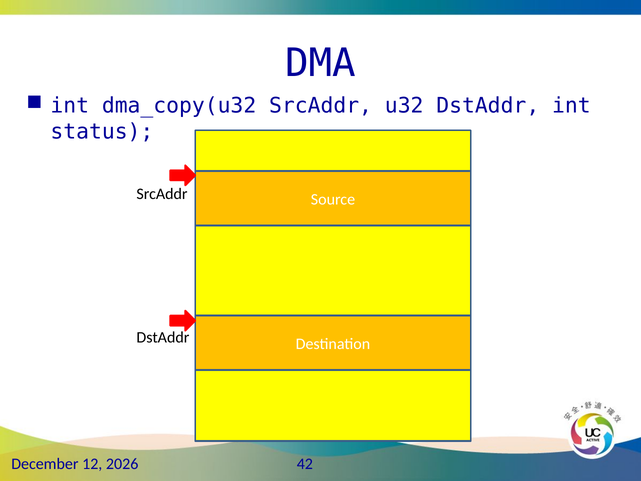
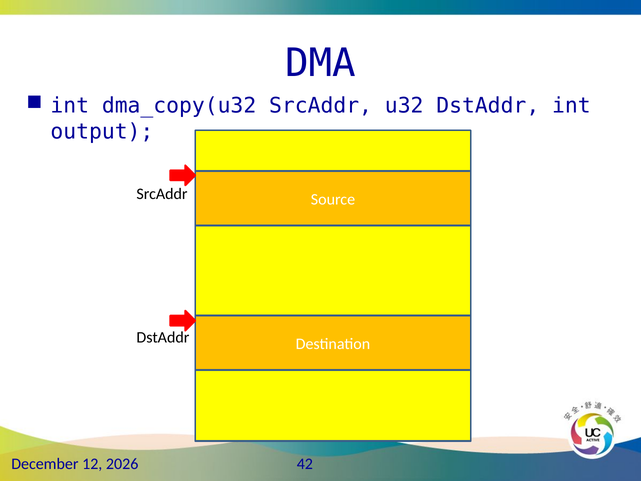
status: status -> output
